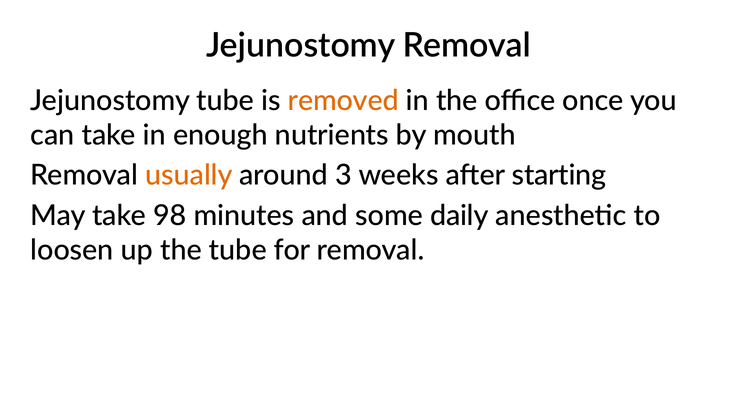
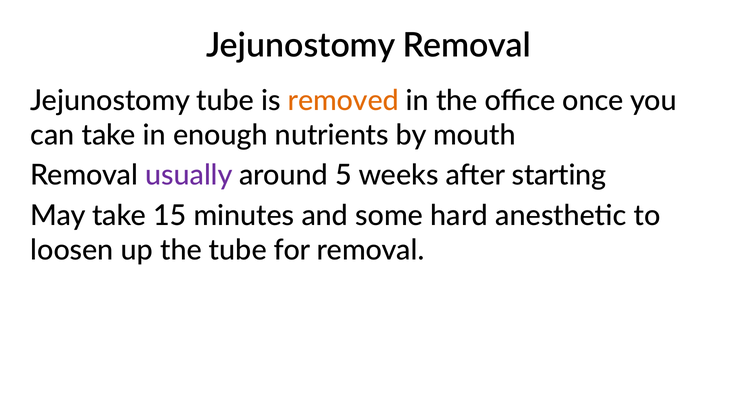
usually colour: orange -> purple
3: 3 -> 5
98: 98 -> 15
daily: daily -> hard
